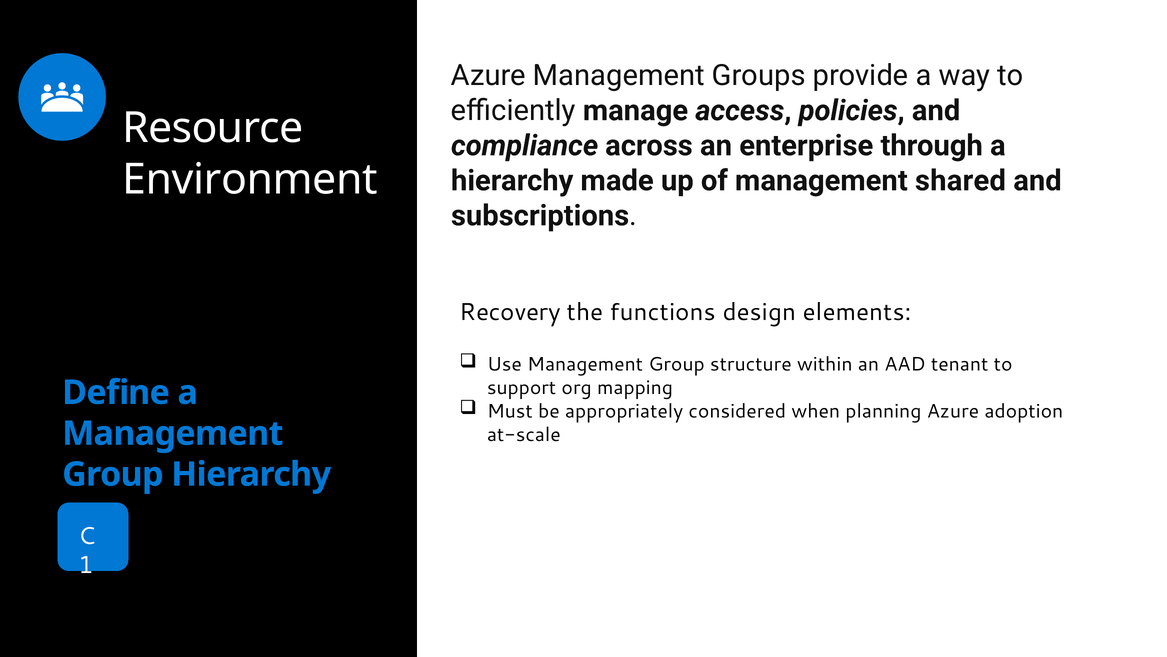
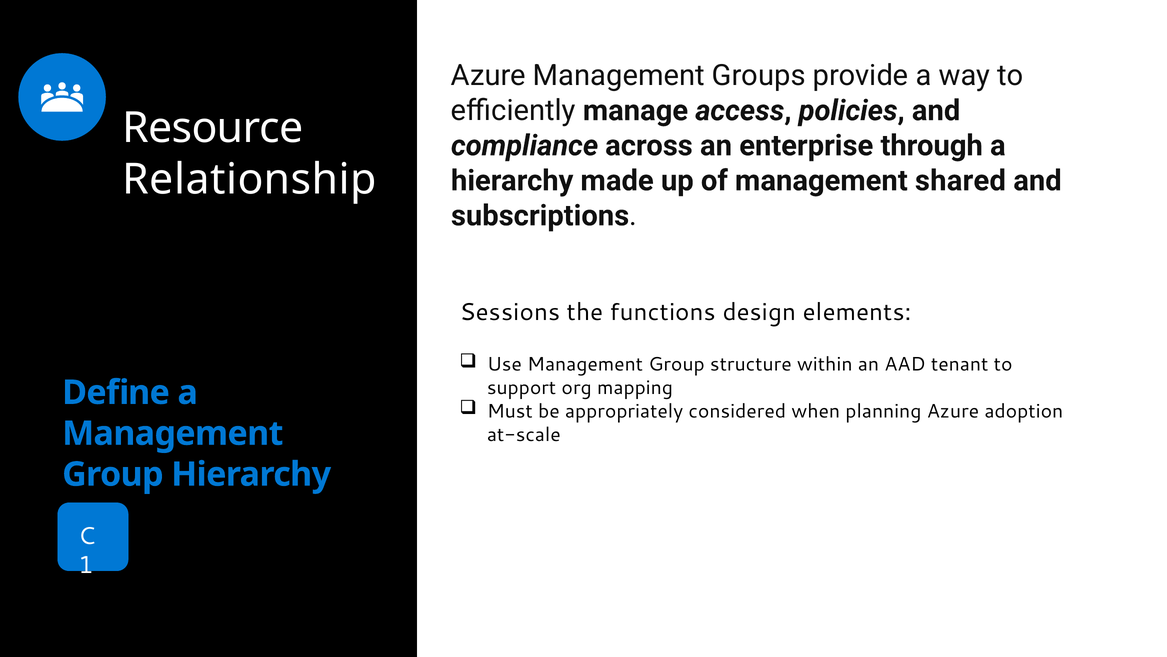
Environment: Environment -> Relationship
Recovery: Recovery -> Sessions
